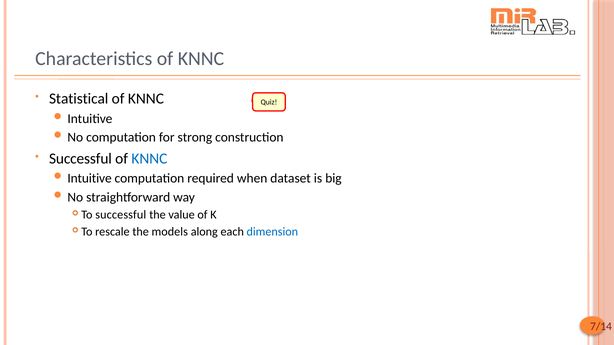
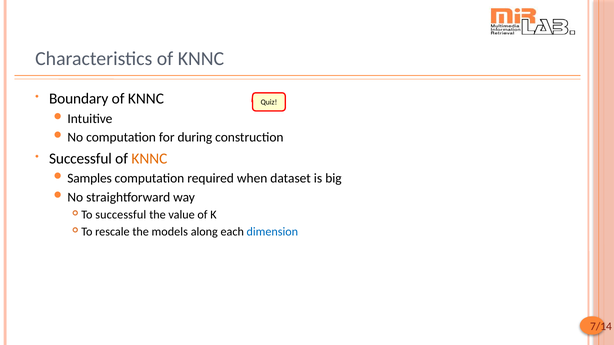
Statistical: Statistical -> Boundary
strong: strong -> during
KNNC at (149, 159) colour: blue -> orange
Intuitive at (90, 179): Intuitive -> Samples
